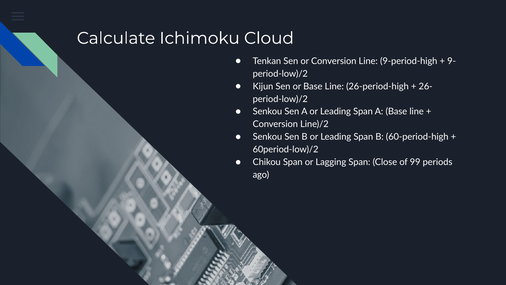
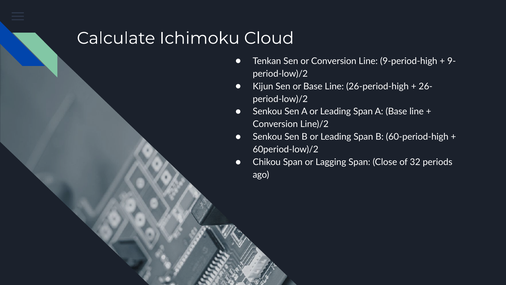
99: 99 -> 32
